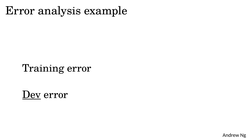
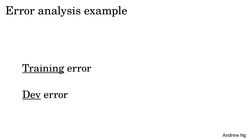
Training underline: none -> present
